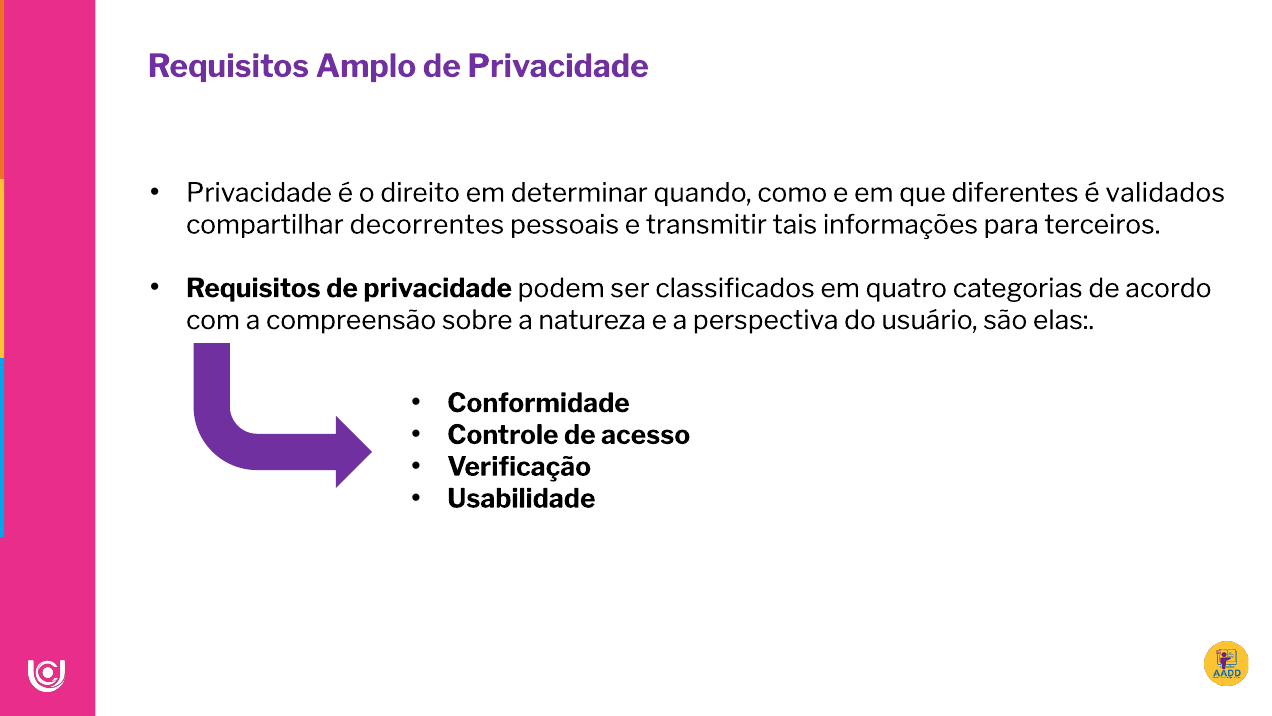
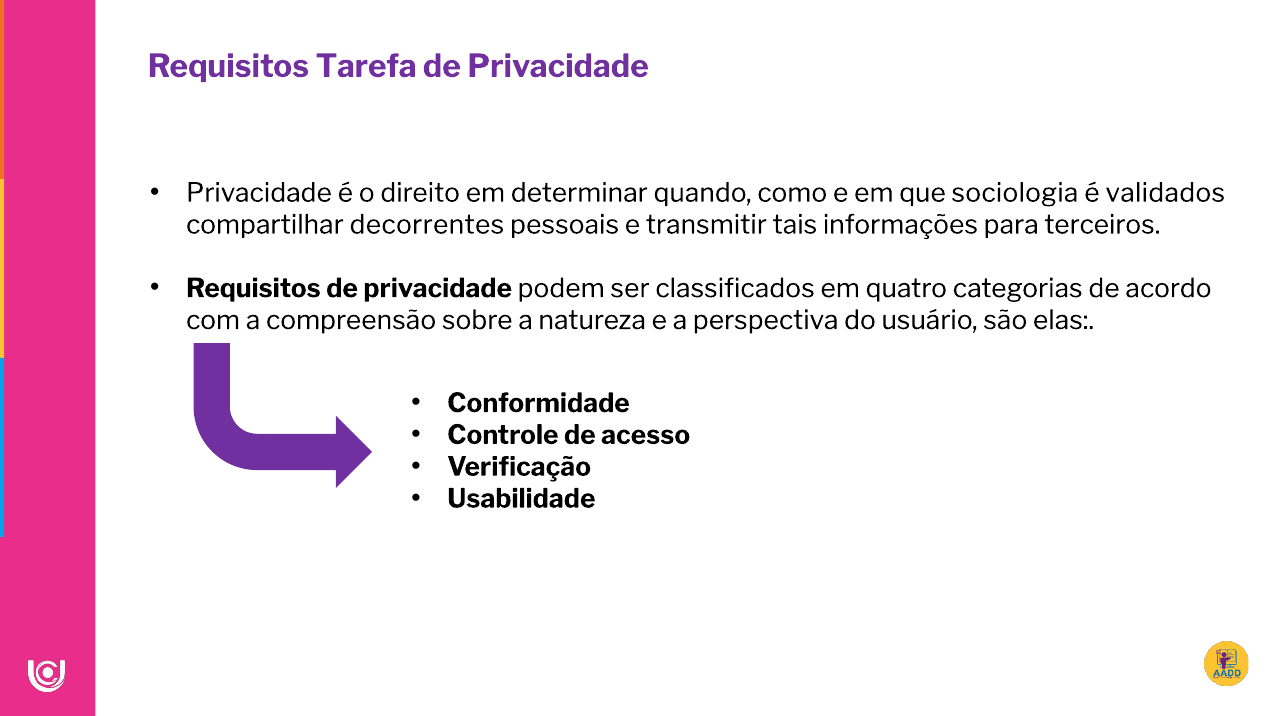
Amplo: Amplo -> Tarefa
diferentes: diferentes -> sociologia
